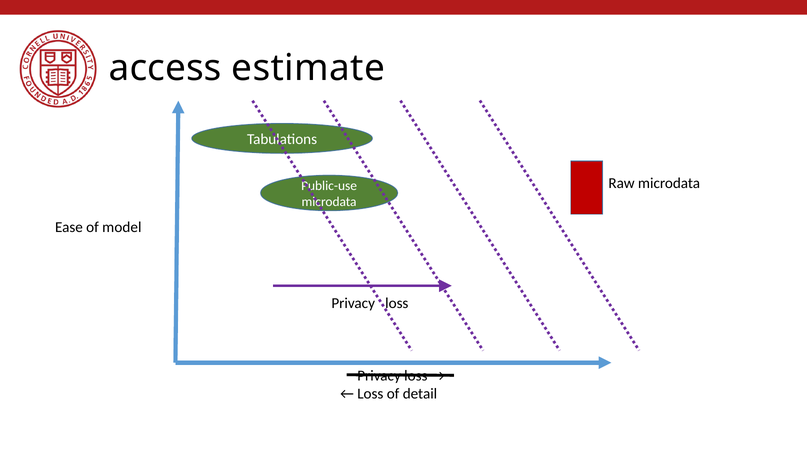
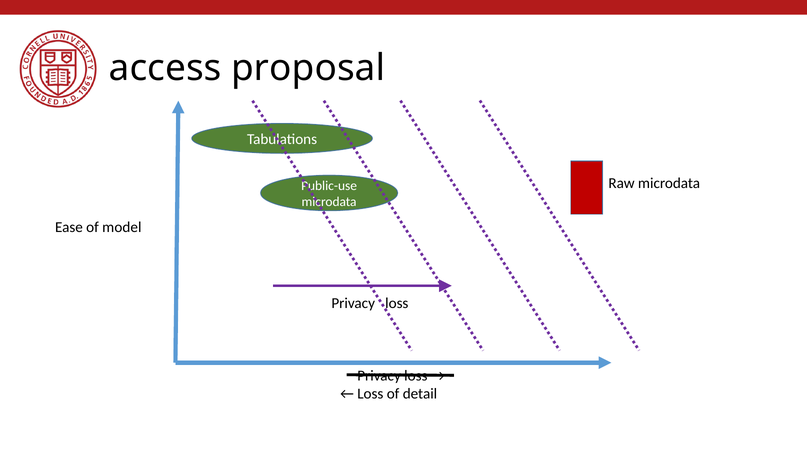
estimate: estimate -> proposal
